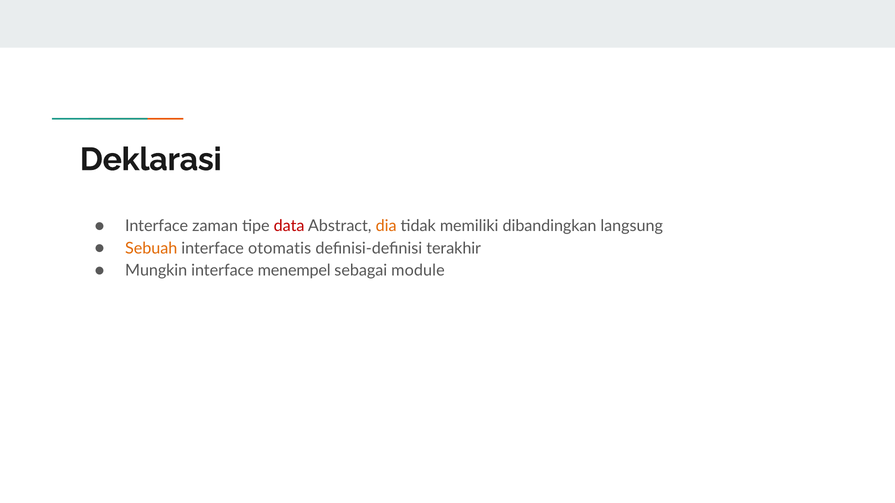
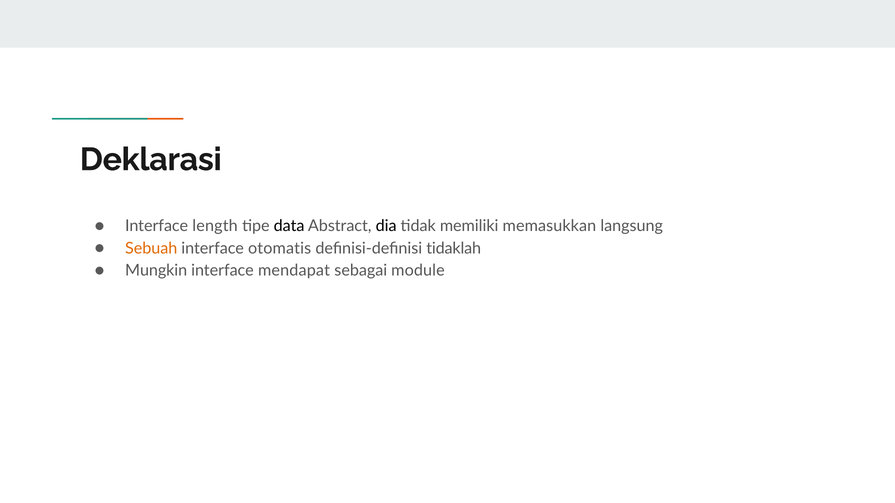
zaman: zaman -> length
data colour: red -> black
dia colour: orange -> black
dibandingkan: dibandingkan -> memasukkan
terakhir: terakhir -> tidaklah
menempel: menempel -> mendapat
